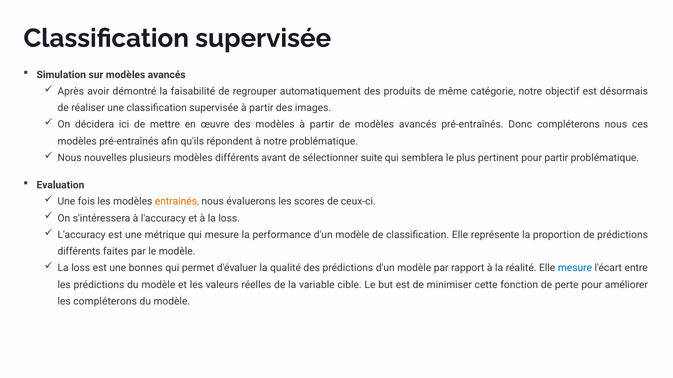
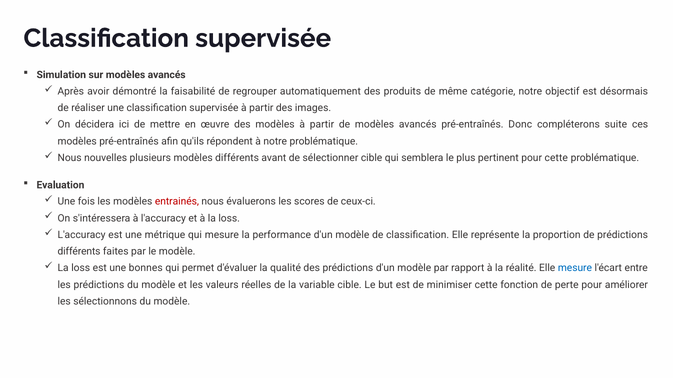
compléterons nous: nous -> suite
sélectionner suite: suite -> cible
pour partir: partir -> cette
entrainés colour: orange -> red
les compléterons: compléterons -> sélectionnons
